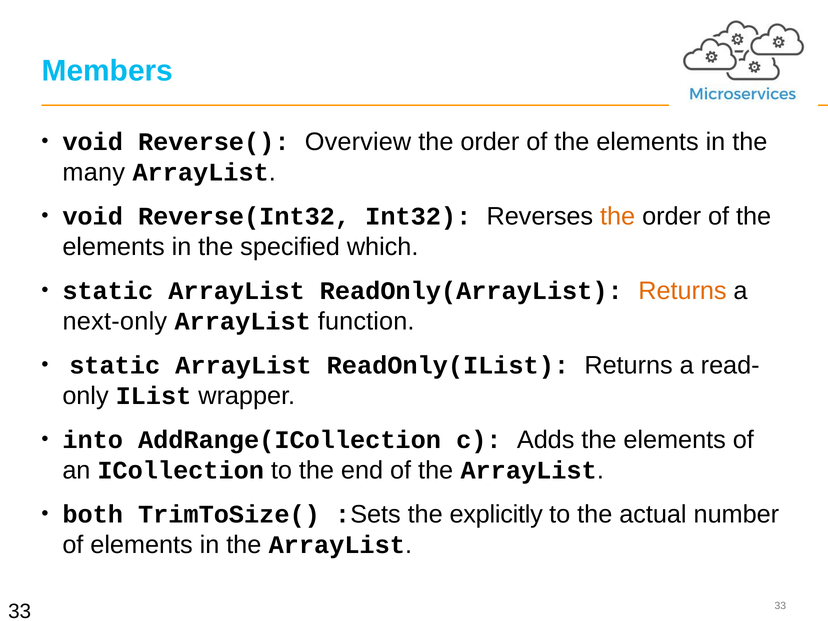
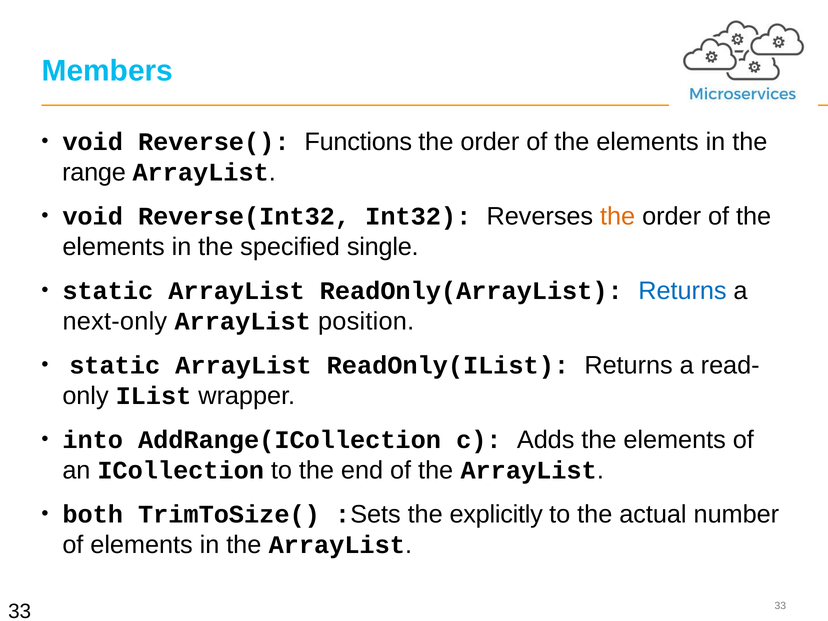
Overview: Overview -> Functions
many: many -> range
which: which -> single
Returns at (682, 291) colour: orange -> blue
function: function -> position
